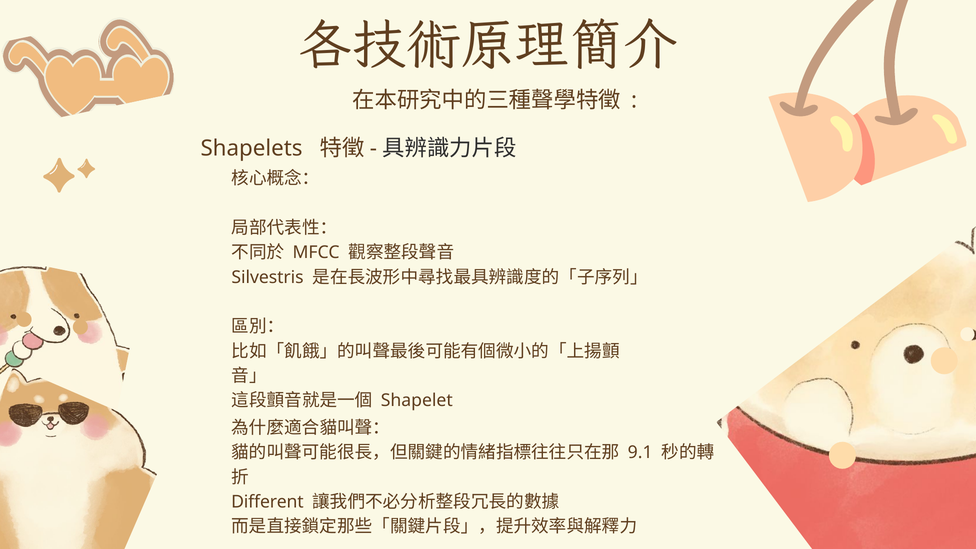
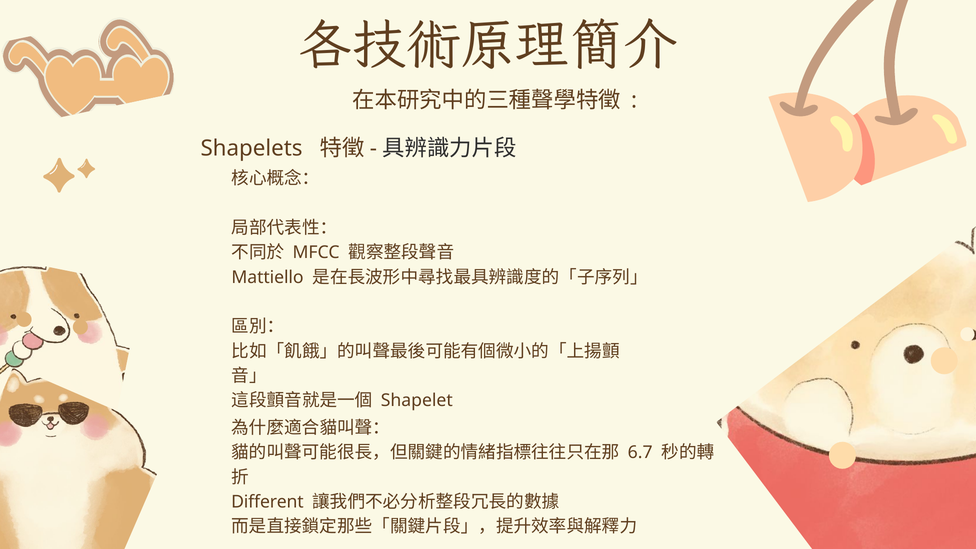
Silvestris: Silvestris -> Mattiello
9.1: 9.1 -> 6.7
